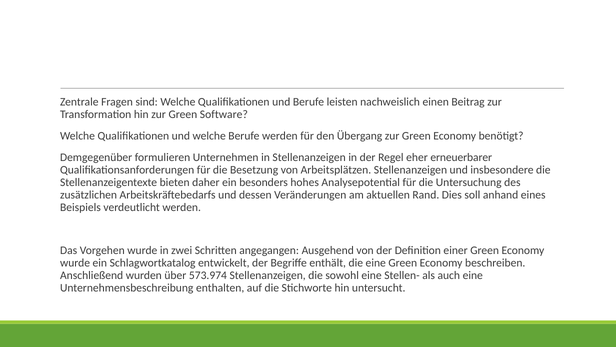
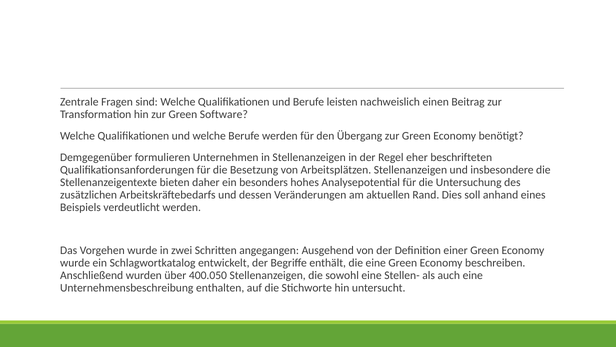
erneuerbarer: erneuerbarer -> beschrifteten
573.974: 573.974 -> 400.050
